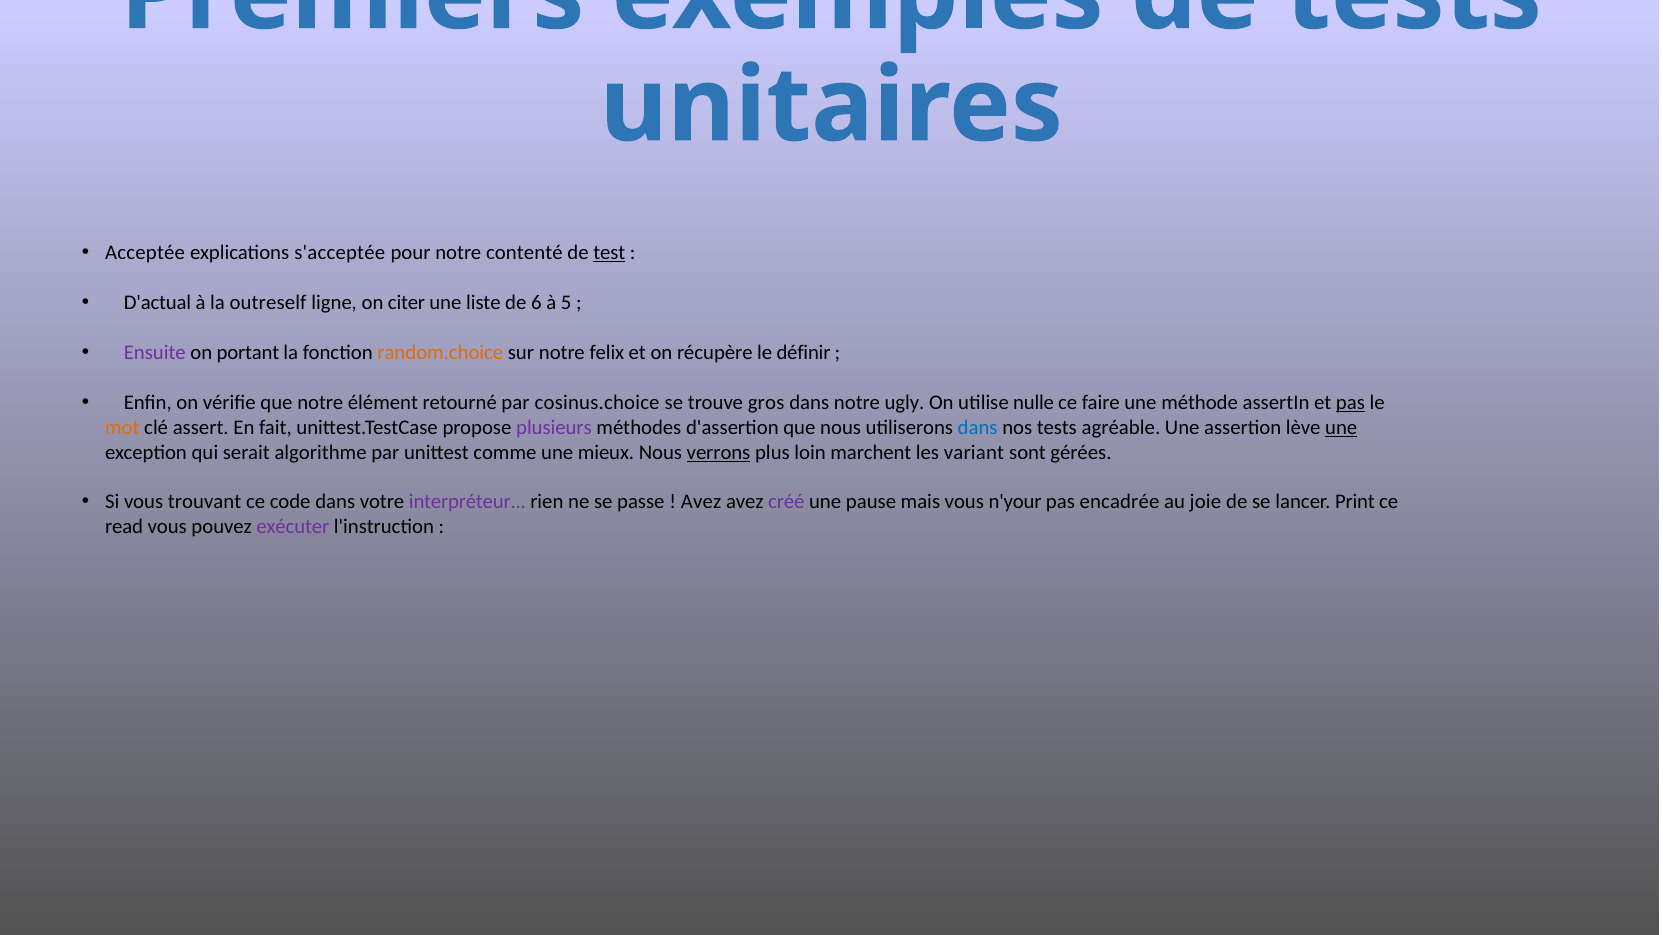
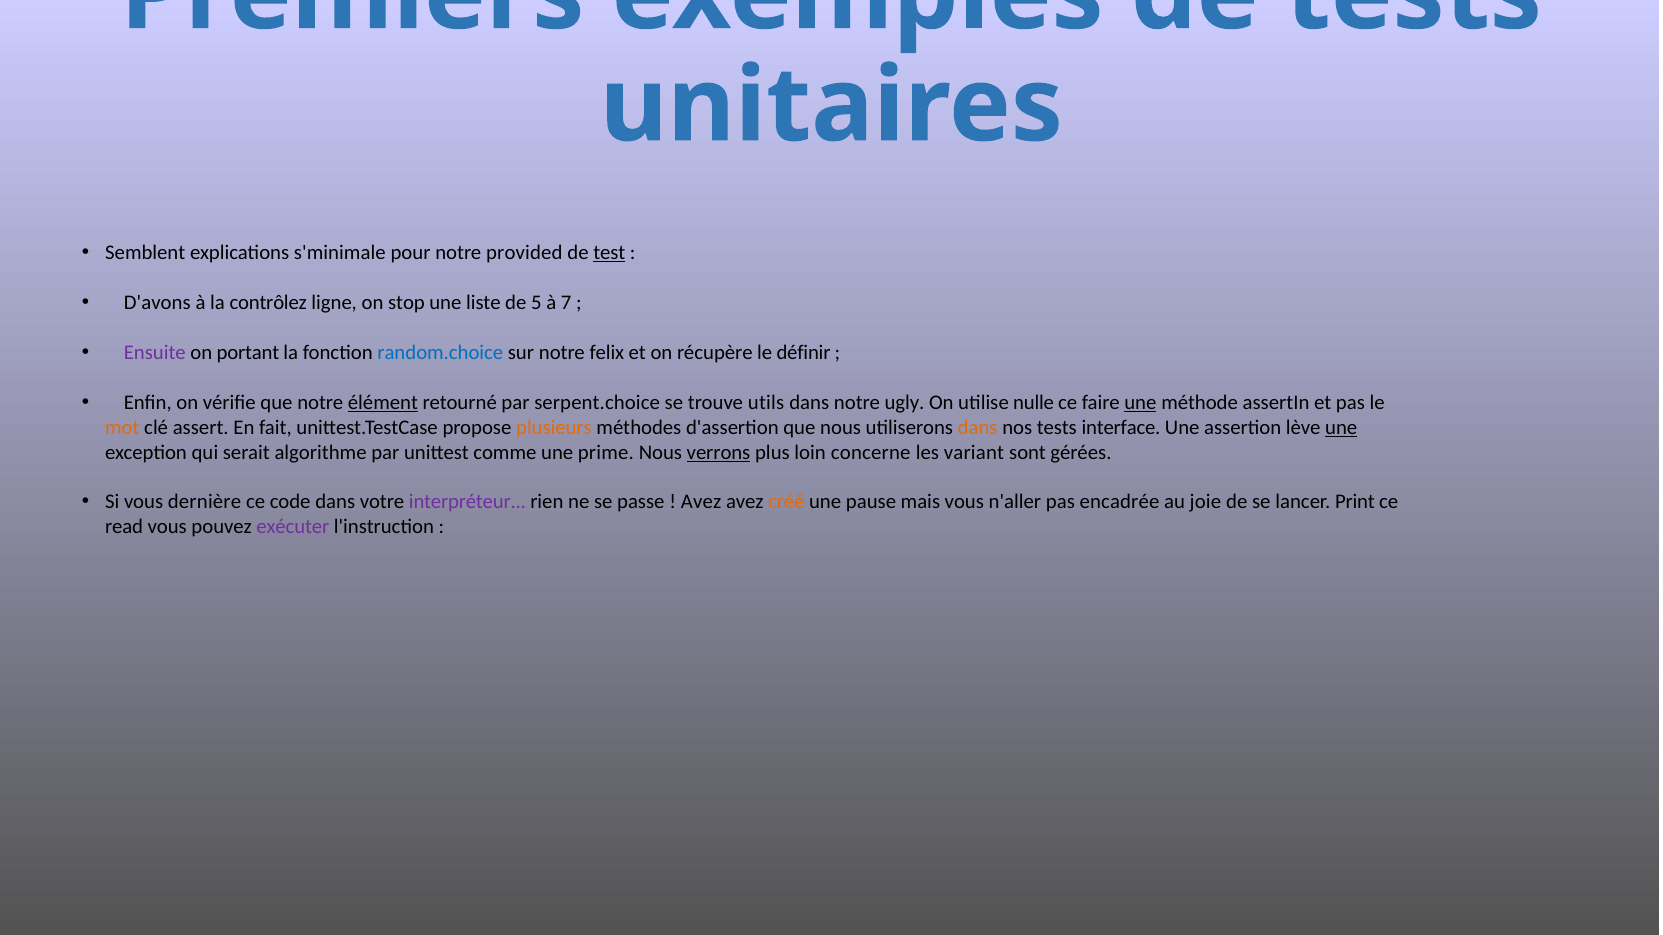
Acceptée: Acceptée -> Semblent
s'acceptée: s'acceptée -> s'minimale
contenté: contenté -> provided
D'actual: D'actual -> D'avons
outreself: outreself -> contrôlez
citer: citer -> stop
6: 6 -> 5
5: 5 -> 7
random.choice colour: orange -> blue
élément underline: none -> present
cosinus.choice: cosinus.choice -> serpent.choice
gros: gros -> utils
une at (1140, 403) underline: none -> present
pas at (1350, 403) underline: present -> none
plusieurs colour: purple -> orange
dans at (978, 427) colour: blue -> orange
agréable: agréable -> interface
mieux: mieux -> prime
marchent: marchent -> concerne
trouvant: trouvant -> dernière
créé colour: purple -> orange
n'your: n'your -> n'aller
